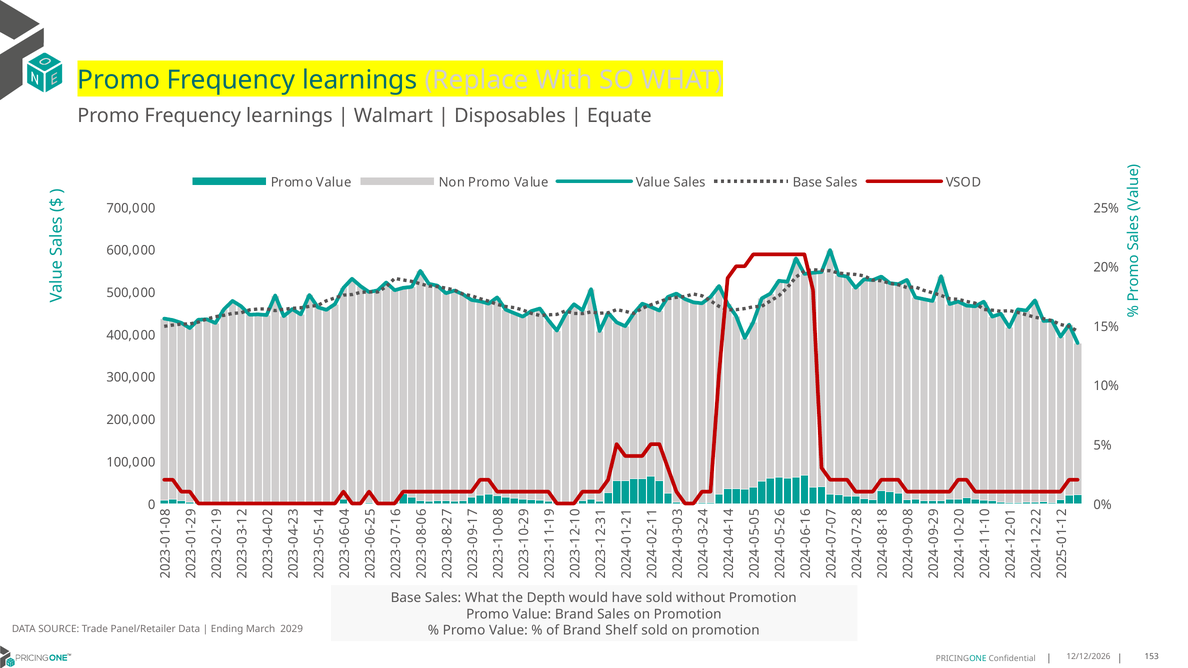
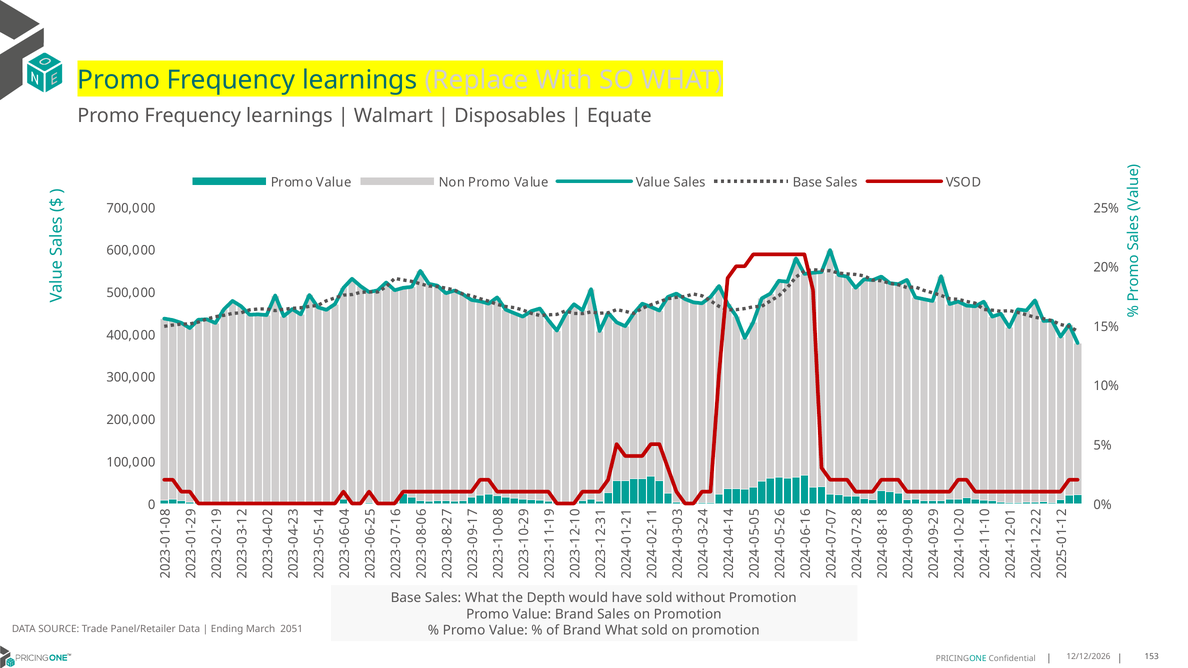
2029: 2029 -> 2051
Brand Shelf: Shelf -> What
